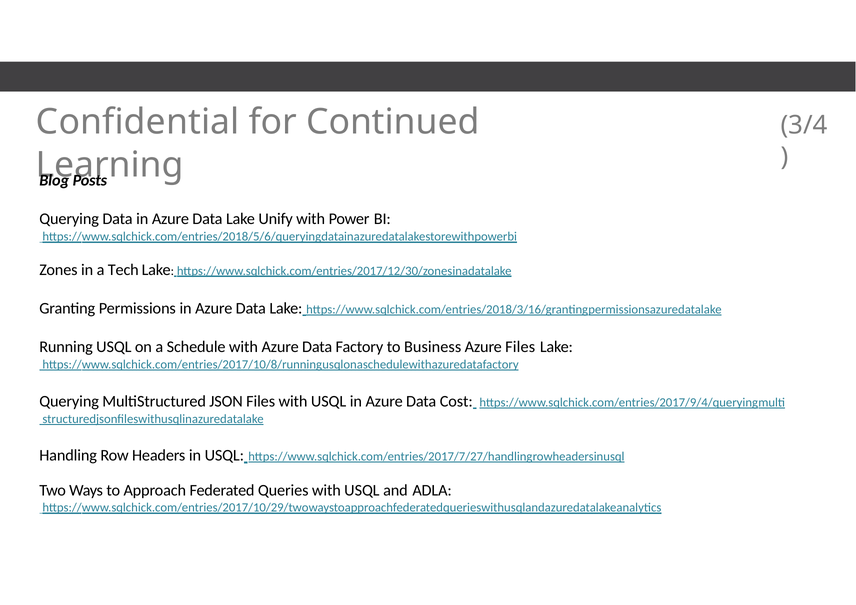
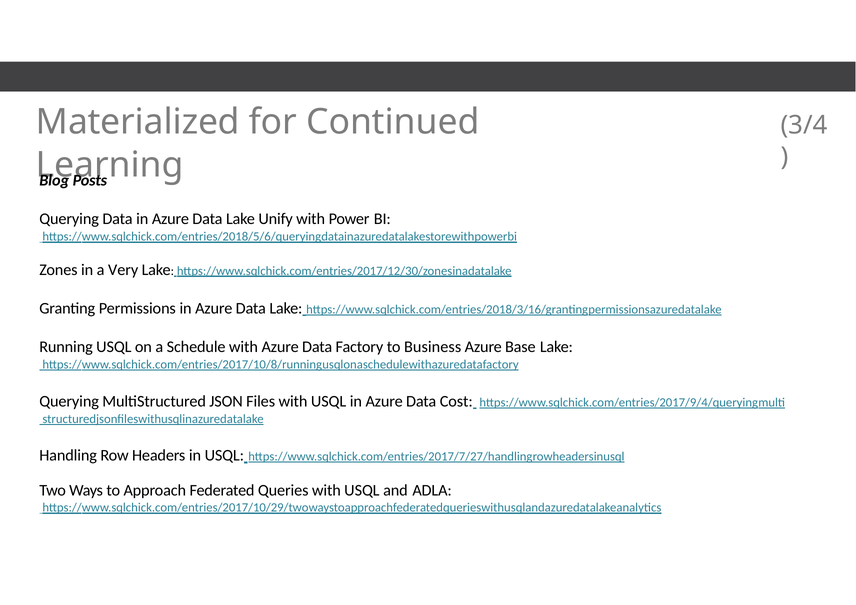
Confidential: Confidential -> Materialized
Tech: Tech -> Very
Azure Files: Files -> Base
